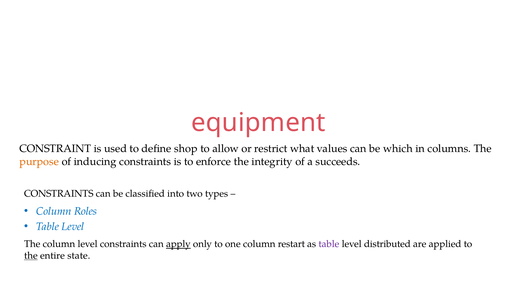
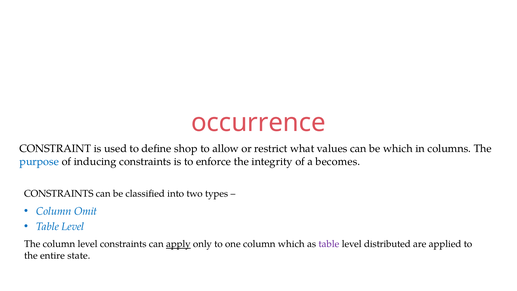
equipment: equipment -> occurrence
purpose colour: orange -> blue
succeeds: succeeds -> becomes
Roles: Roles -> Omit
column restart: restart -> which
the at (31, 256) underline: present -> none
